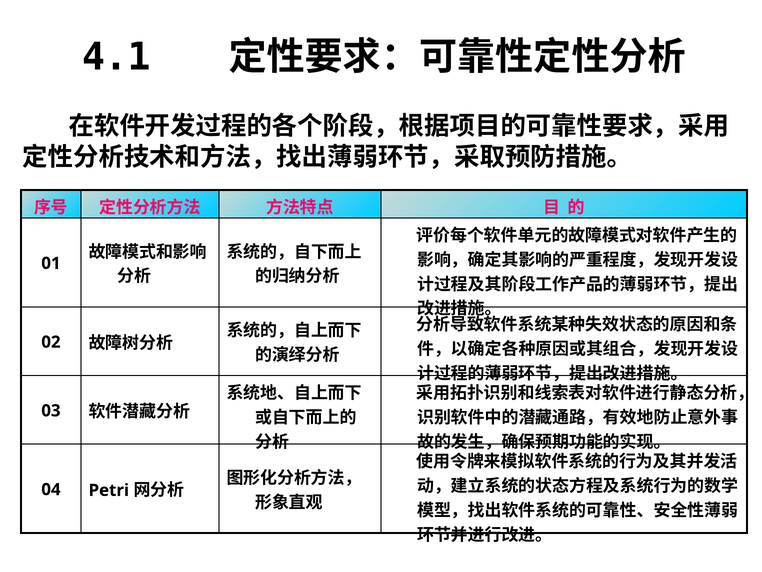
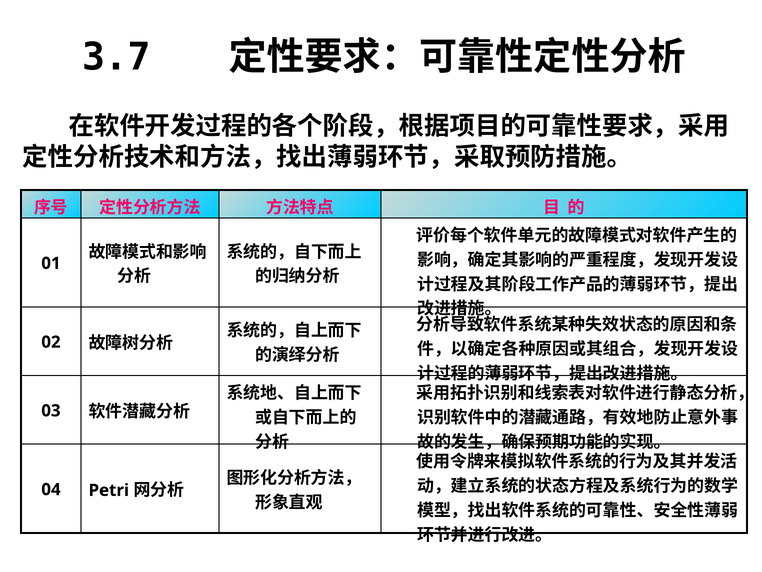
4.1: 4.1 -> 3.7
